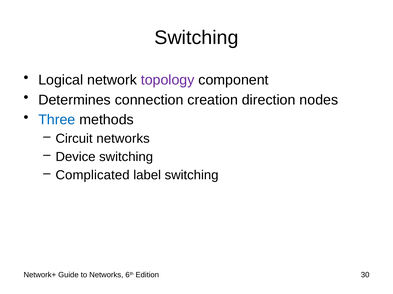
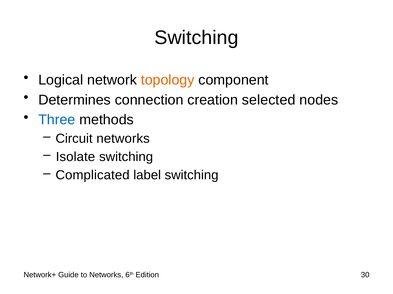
topology colour: purple -> orange
direction: direction -> selected
Device: Device -> Isolate
